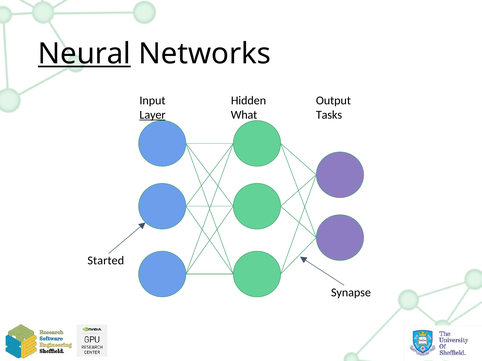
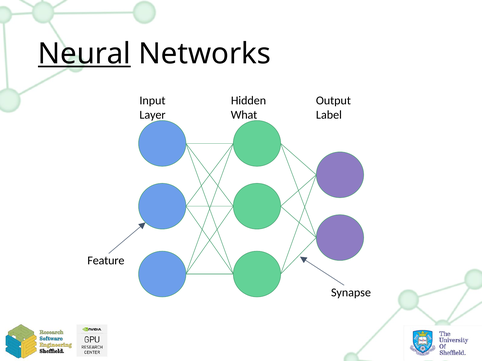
Layer underline: present -> none
Tasks: Tasks -> Label
Started: Started -> Feature
